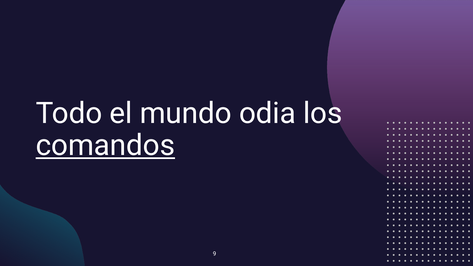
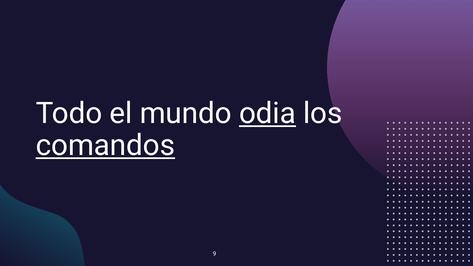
odia underline: none -> present
